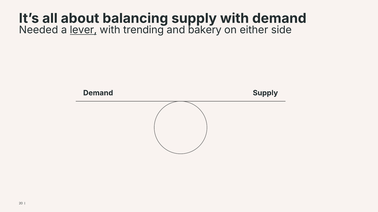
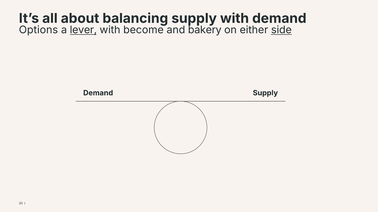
Needed: Needed -> Options
trending: trending -> become
side underline: none -> present
